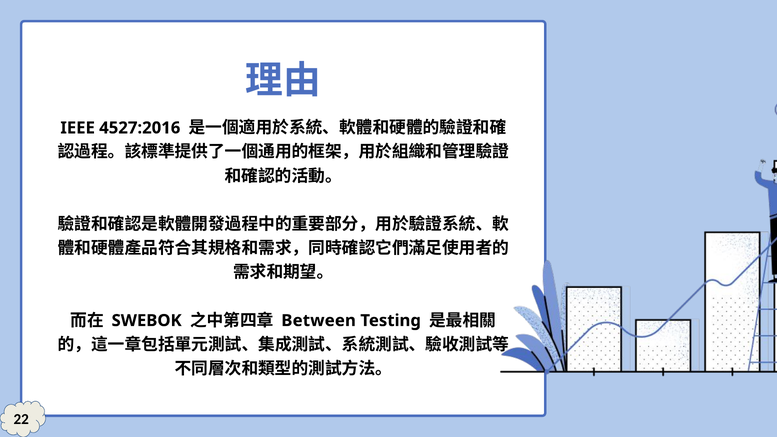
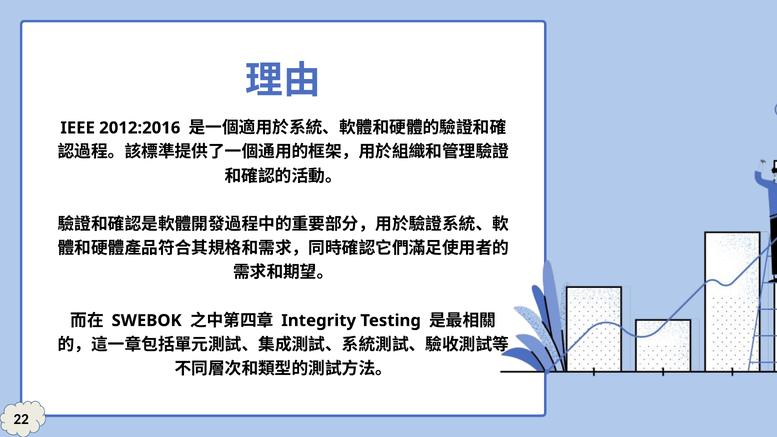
4527:2016: 4527:2016 -> 2012:2016
Between: Between -> Integrity
